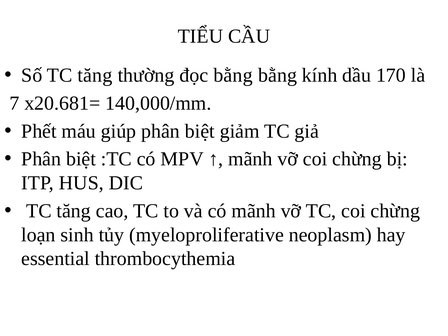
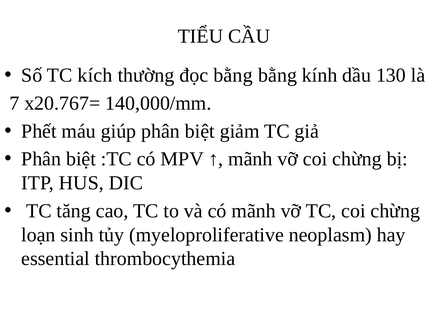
Số TC tăng: tăng -> kích
170: 170 -> 130
x20.681=: x20.681= -> x20.767=
